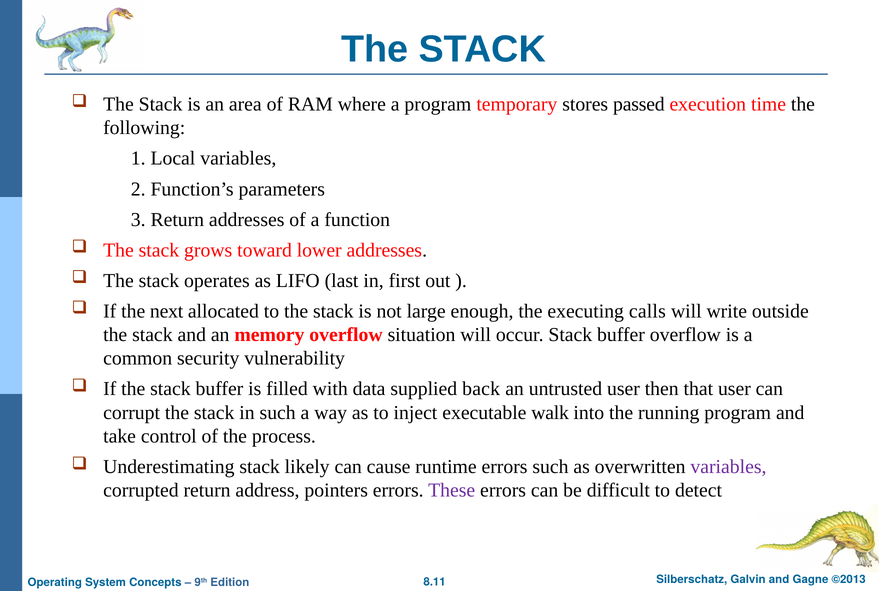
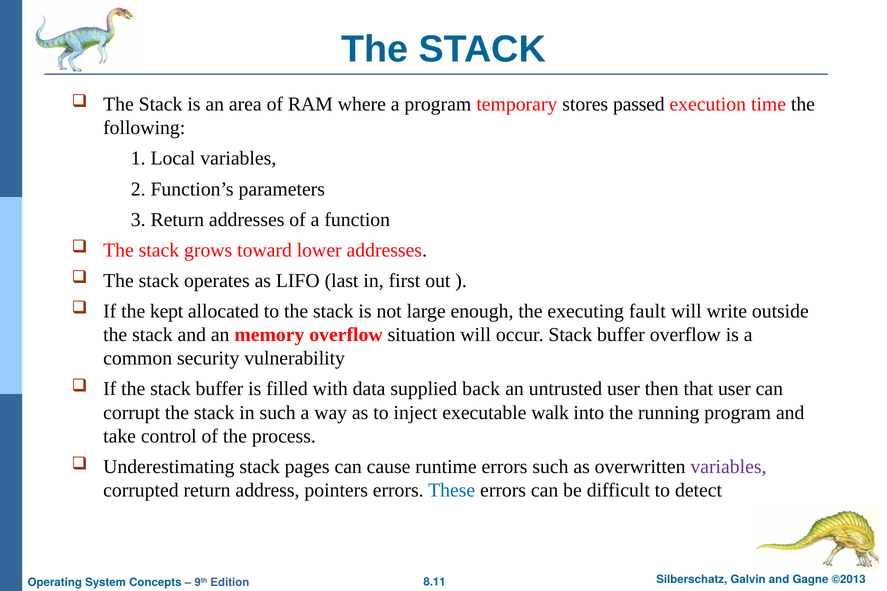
next: next -> kept
calls: calls -> fault
likely: likely -> pages
These colour: purple -> blue
